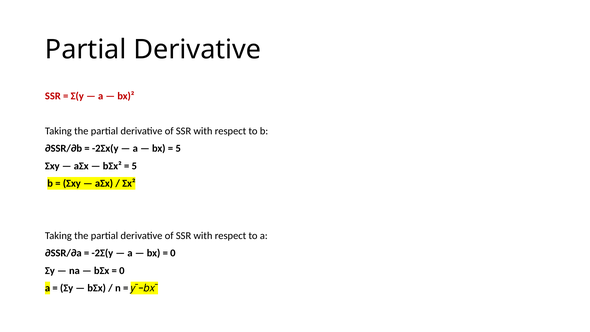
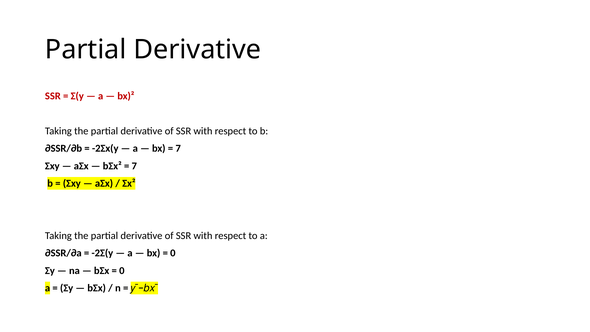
5 at (178, 148): 5 -> 7
5 at (134, 166): 5 -> 7
